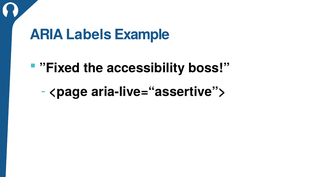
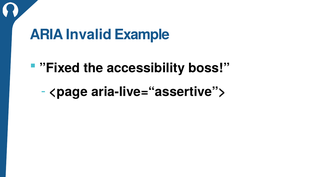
Labels: Labels -> Invalid
